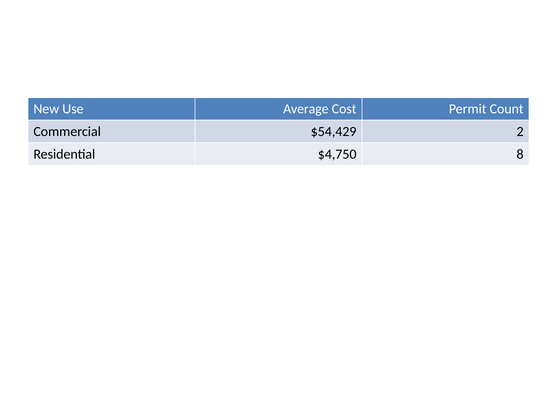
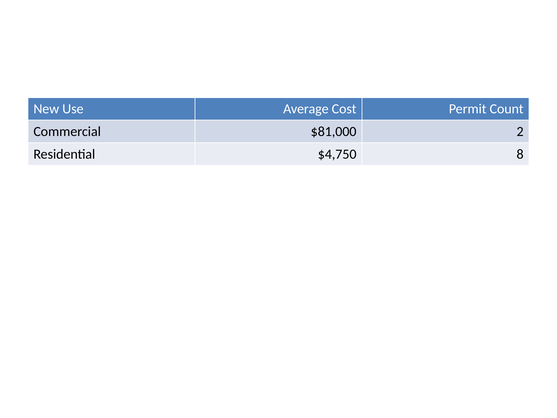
$54,429: $54,429 -> $81,000
